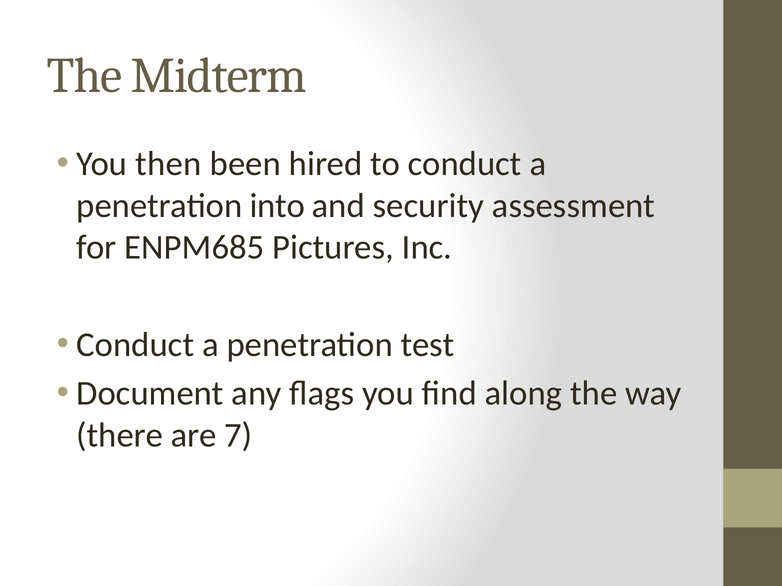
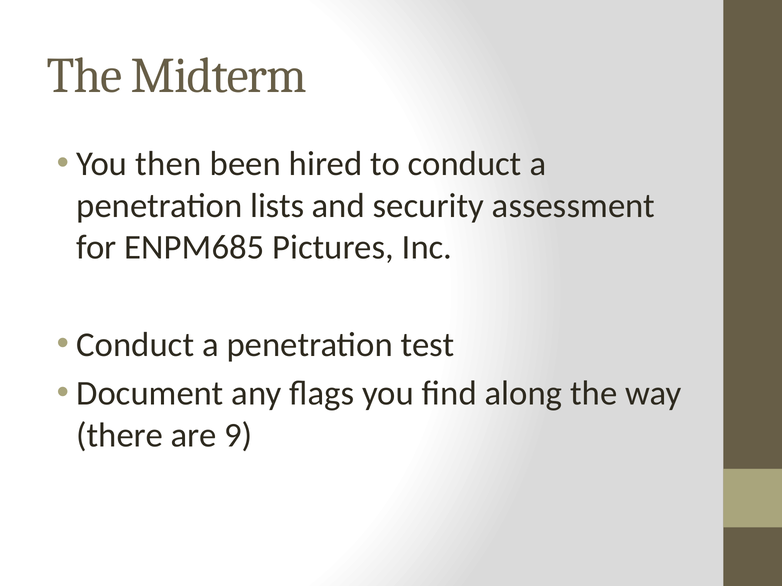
into: into -> lists
7: 7 -> 9
